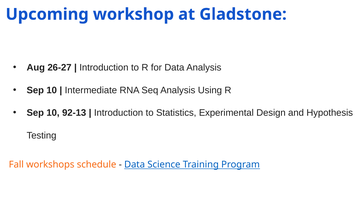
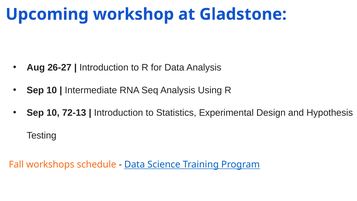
92-13: 92-13 -> 72-13
